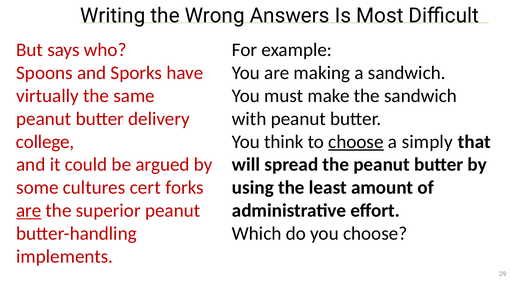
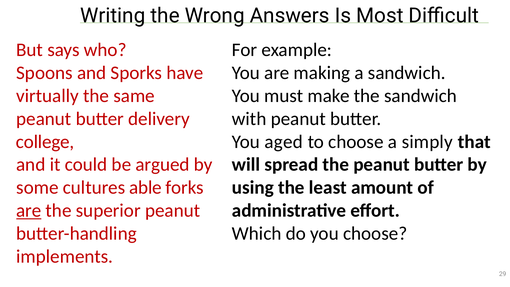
think: think -> aged
choose at (356, 142) underline: present -> none
cert: cert -> able
